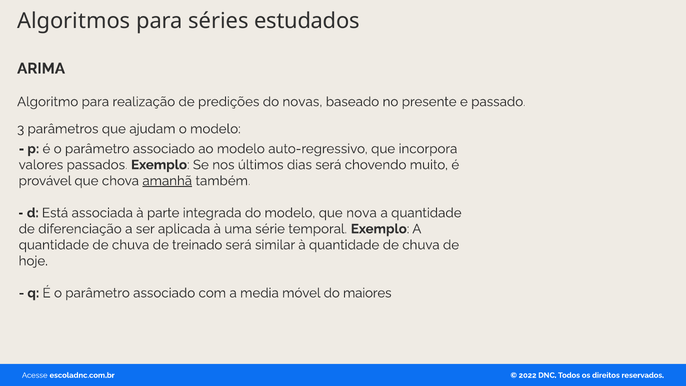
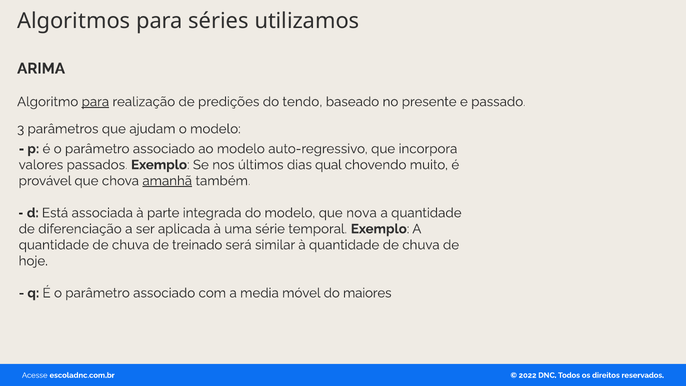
estudados: estudados -> utilizamos
para at (95, 102) underline: none -> present
novas: novas -> tendo
dias será: será -> qual
